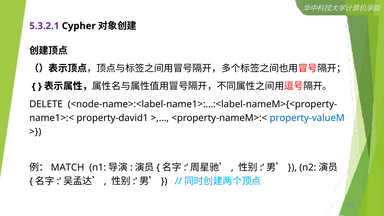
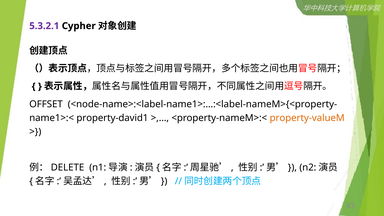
DELETE: DELETE -> OFFSET
property-valueM colour: blue -> orange
MATCH: MATCH -> DELETE
